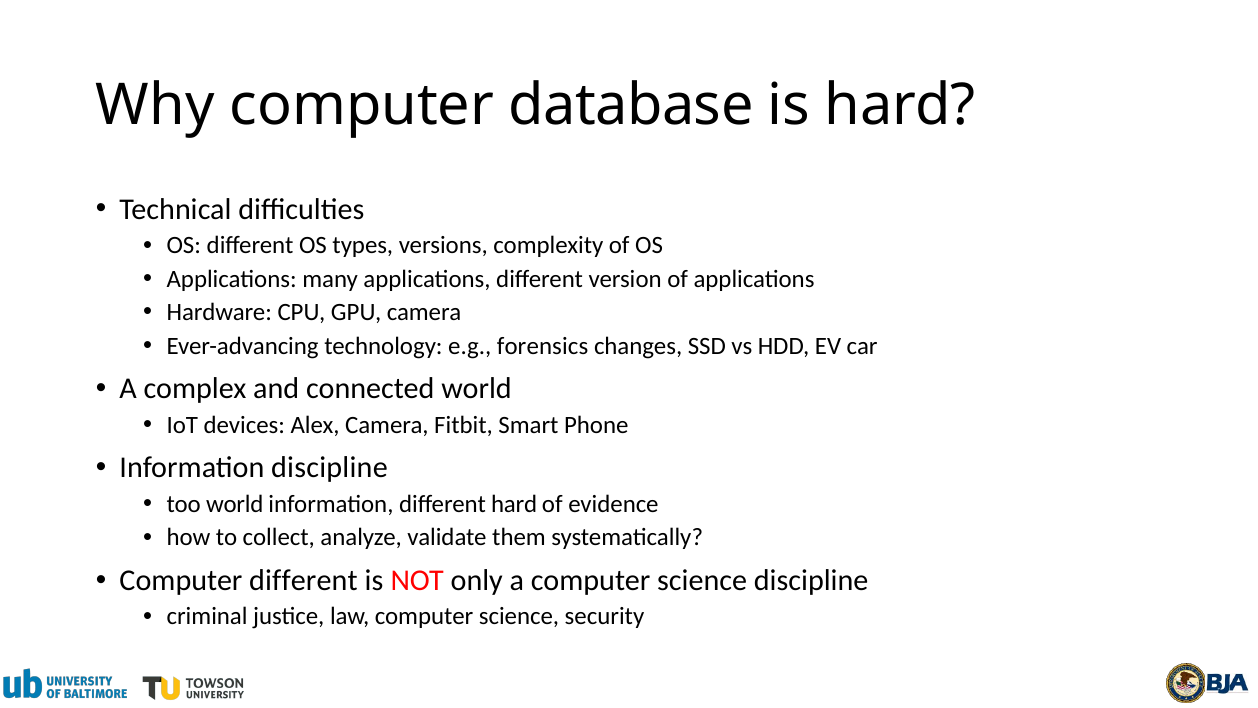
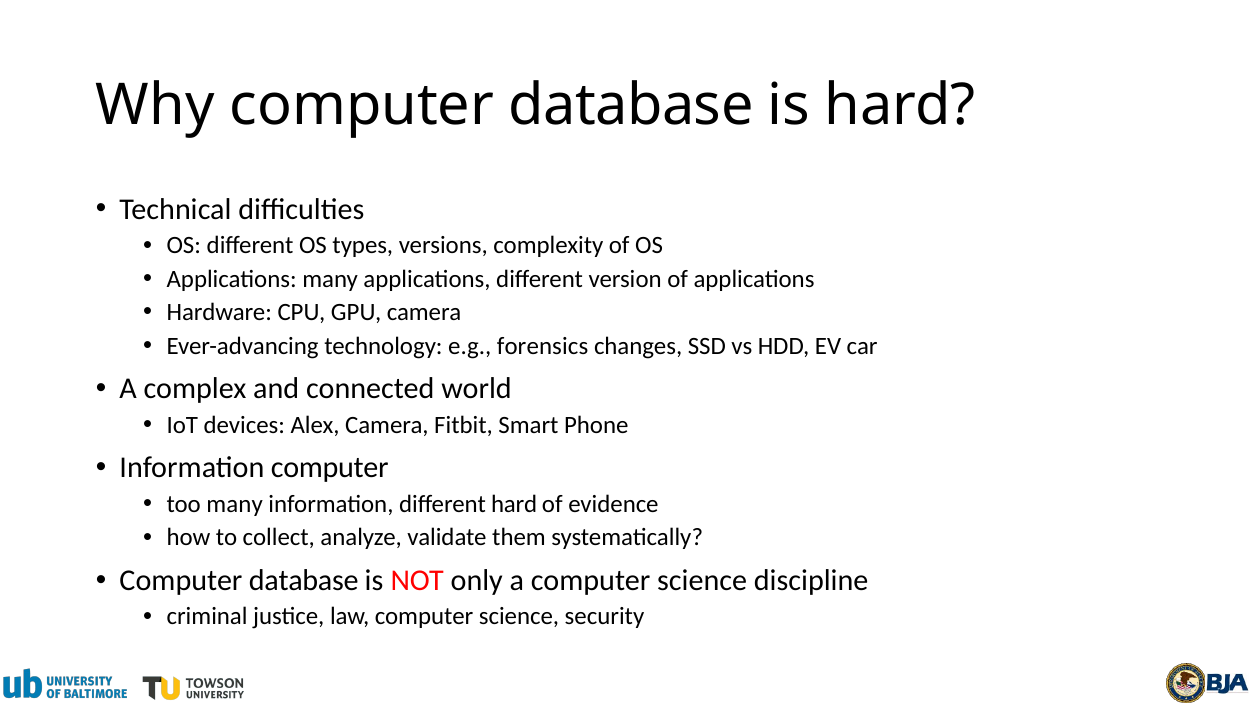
Information discipline: discipline -> computer
too world: world -> many
different at (303, 580): different -> database
